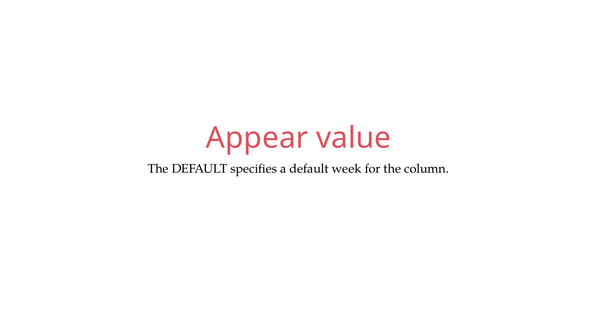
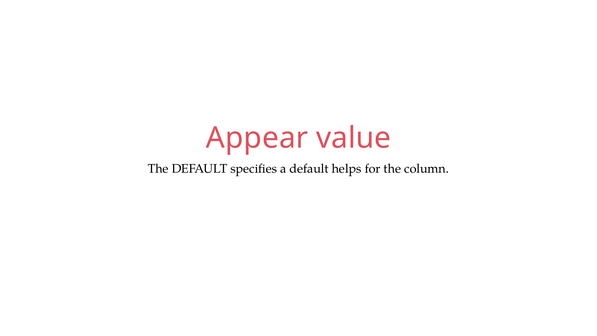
week: week -> helps
